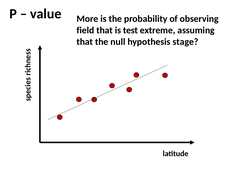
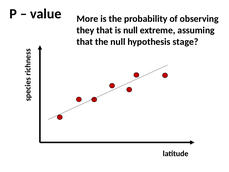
field: field -> they
is test: test -> null
